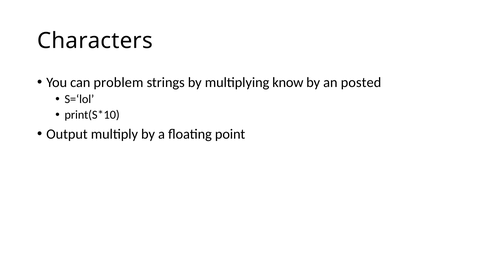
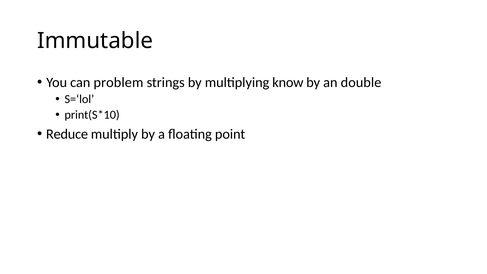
Characters: Characters -> Immutable
posted: posted -> double
Output: Output -> Reduce
